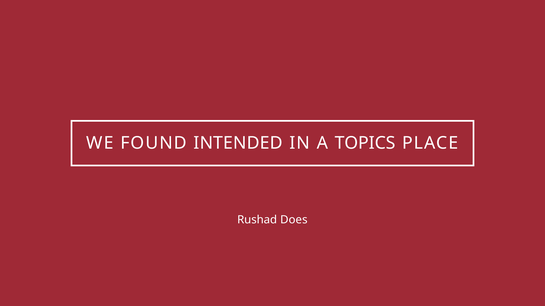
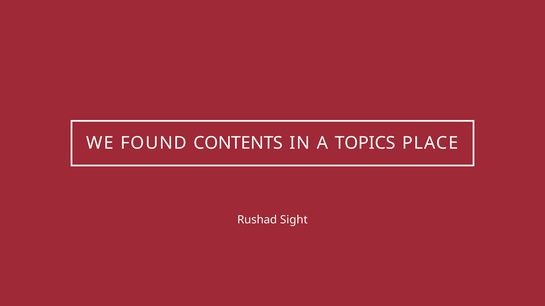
INTENDED: INTENDED -> CONTENTS
Does: Does -> Sight
